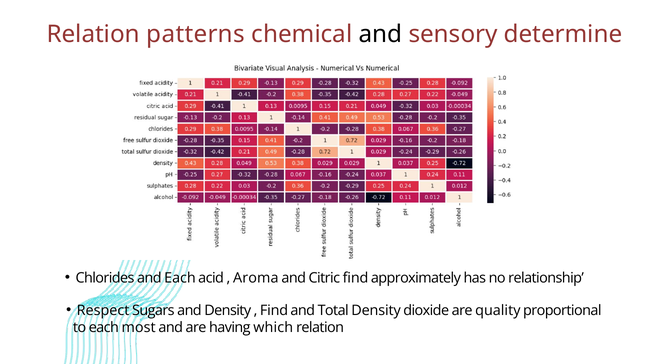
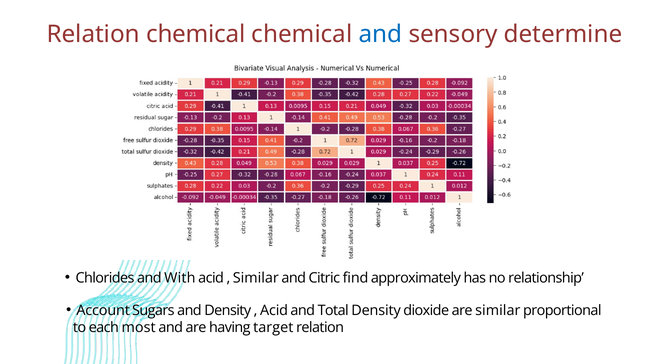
Relation patterns: patterns -> chemical
and at (380, 34) colour: black -> blue
and Each: Each -> With
Aroma at (256, 278): Aroma -> Similar
Respect: Respect -> Account
Find at (274, 311): Find -> Acid
are quality: quality -> similar
which: which -> target
